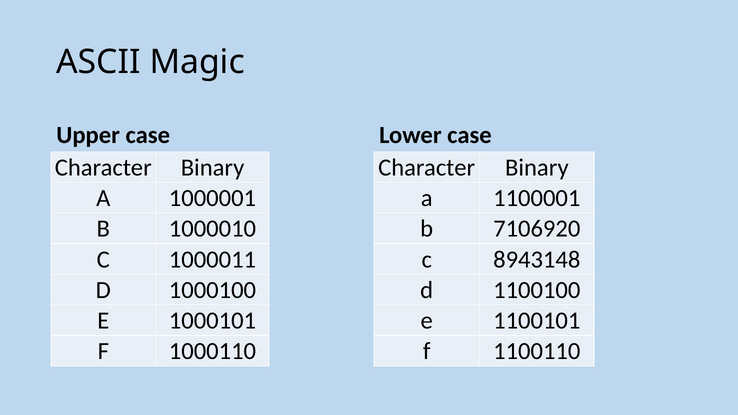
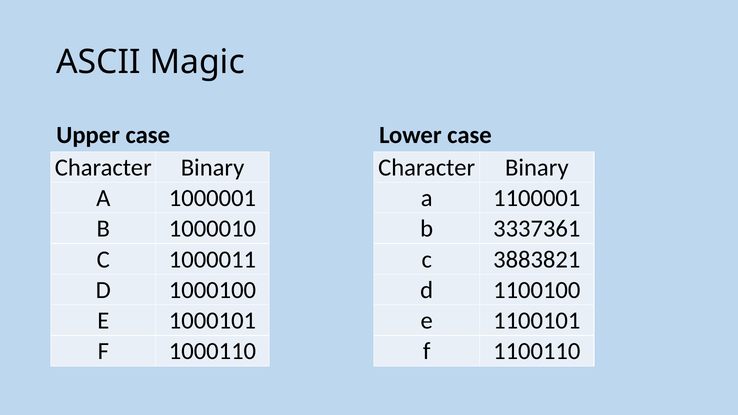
7106920: 7106920 -> 3337361
8943148: 8943148 -> 3883821
